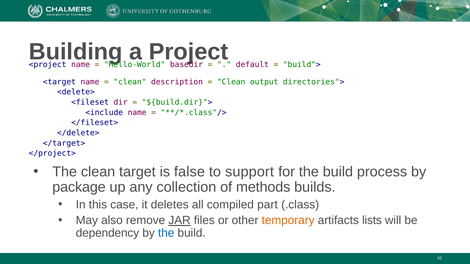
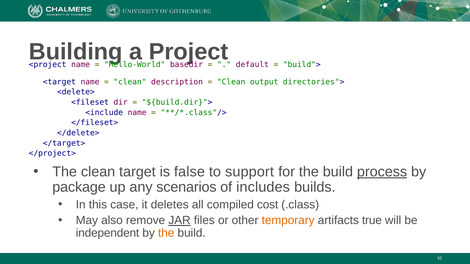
process underline: none -> present
collection: collection -> scenarios
methods: methods -> includes
part: part -> cost
lists: lists -> true
dependency: dependency -> independent
the at (166, 233) colour: blue -> orange
